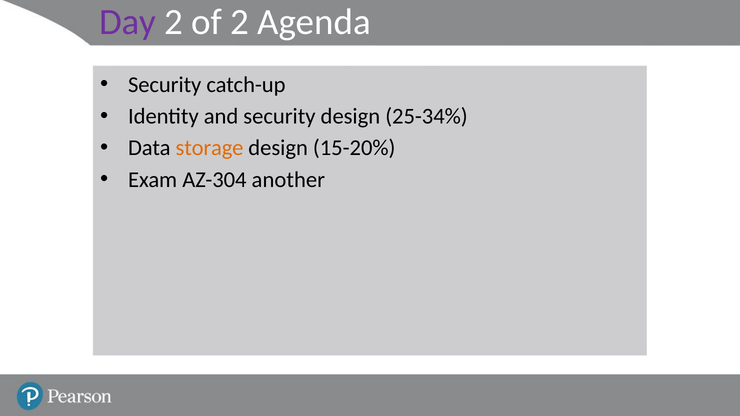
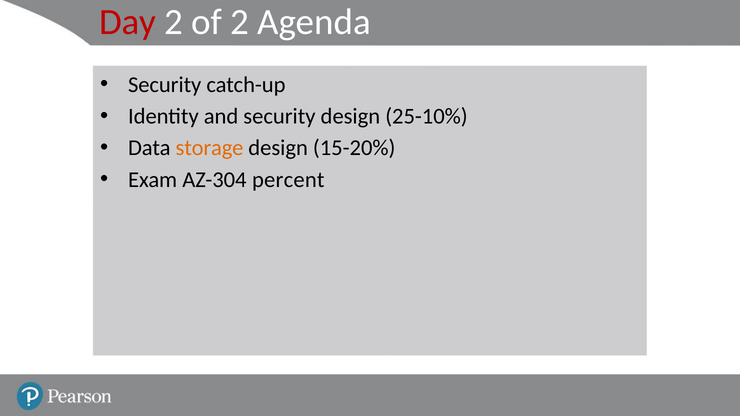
Day colour: purple -> red
25-34%: 25-34% -> 25-10%
another: another -> percent
